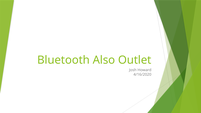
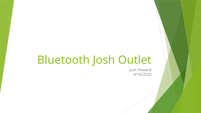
Bluetooth Also: Also -> Josh
